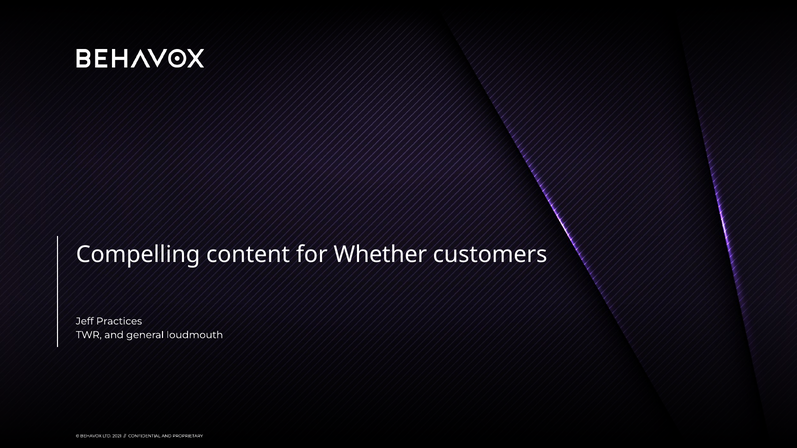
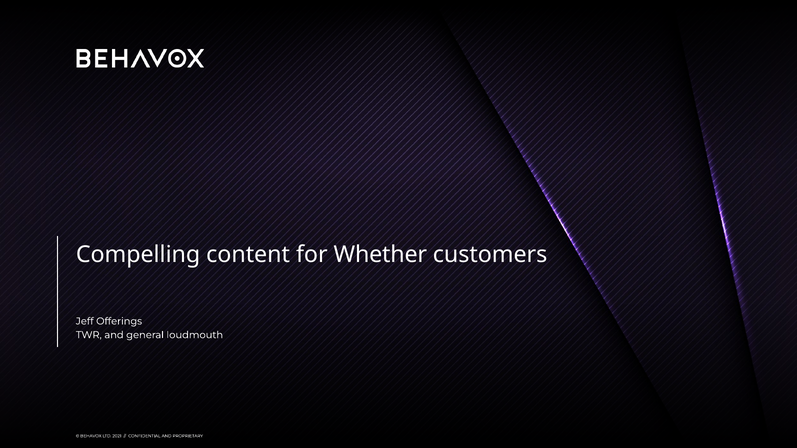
Practices: Practices -> Offerings
